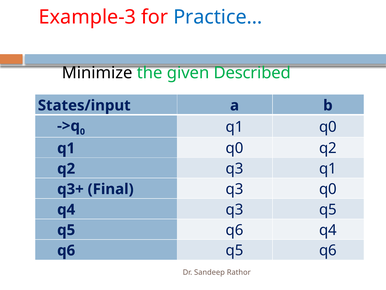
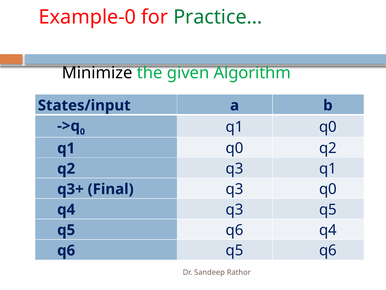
Example-3: Example-3 -> Example-0
Practice… colour: blue -> green
Described: Described -> Algorithm
